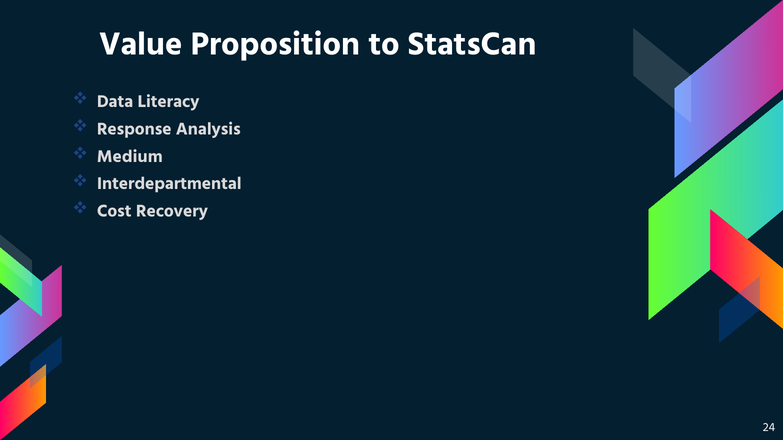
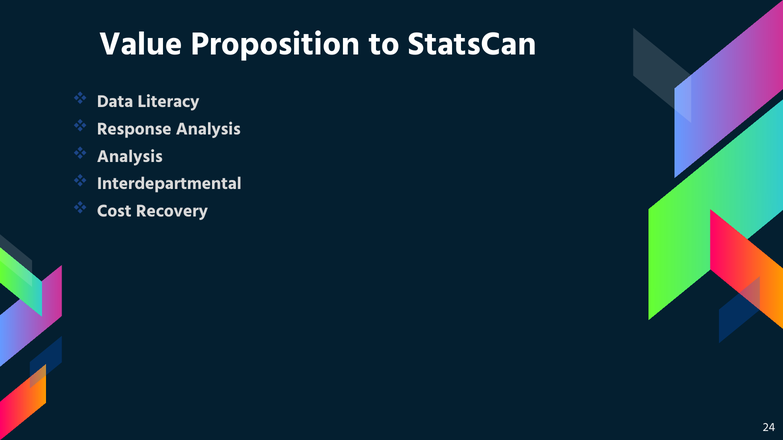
Medium at (130, 156): Medium -> Analysis
